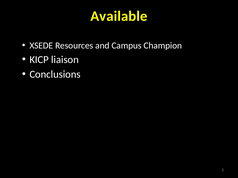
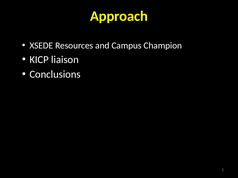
Available: Available -> Approach
